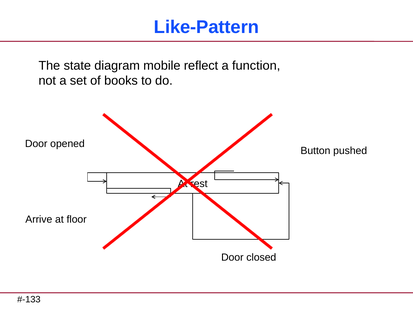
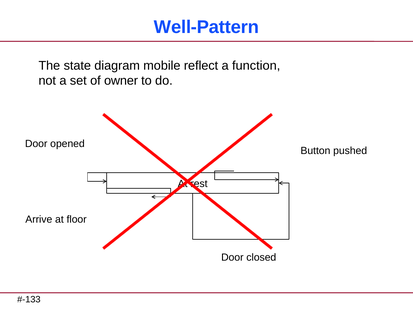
Like-Pattern: Like-Pattern -> Well-Pattern
books: books -> owner
